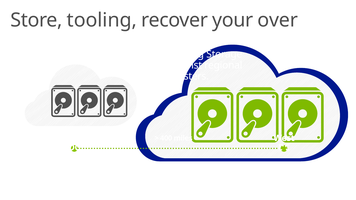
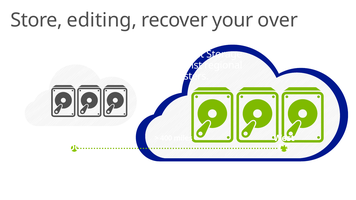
tooling: tooling -> editing
Bring: Bring -> Reset
